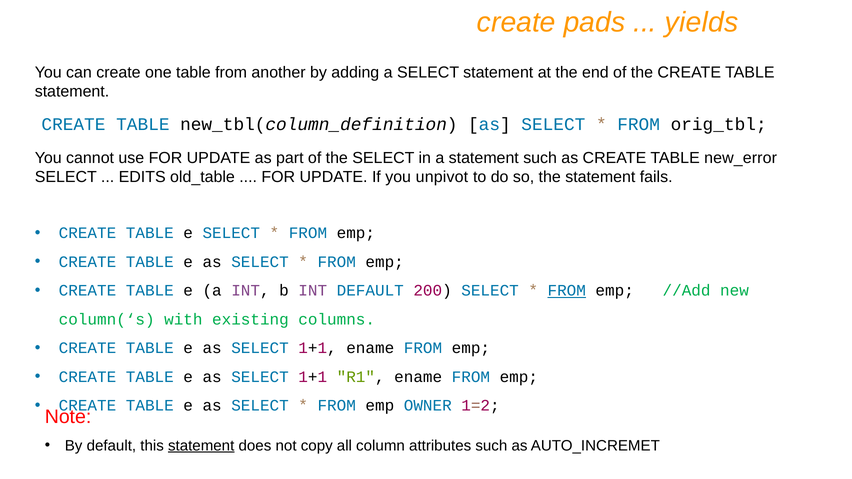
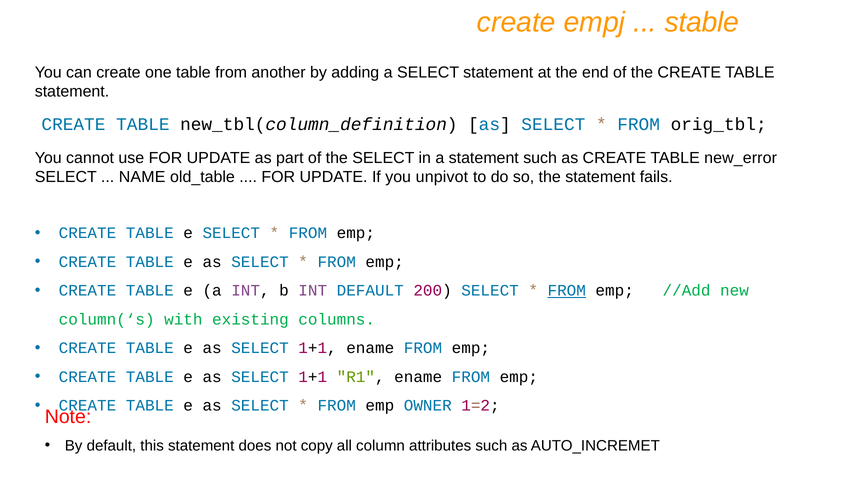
pads: pads -> empj
yields: yields -> stable
EDITS: EDITS -> NAME
statement at (201, 446) underline: present -> none
